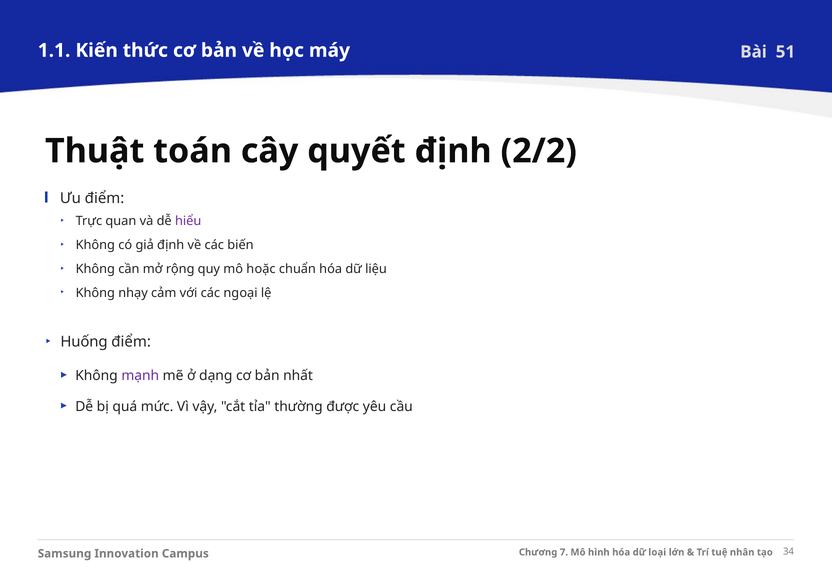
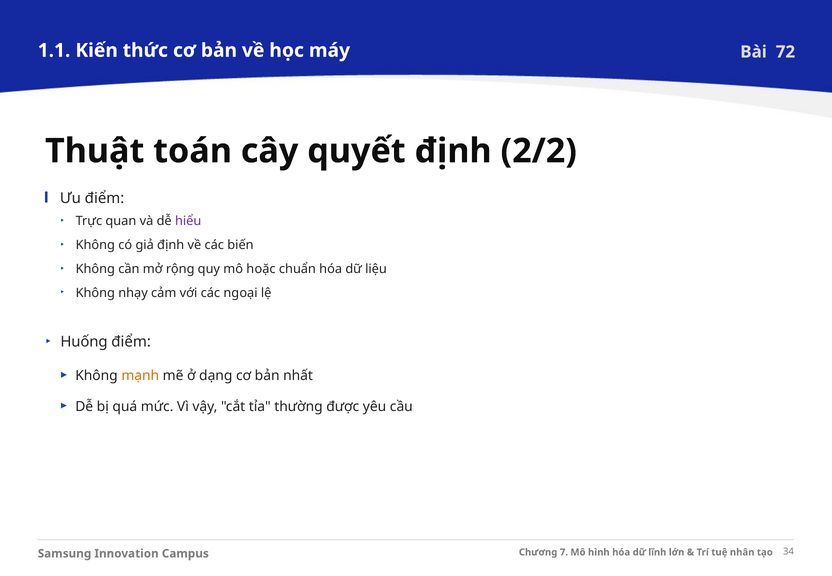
51: 51 -> 72
mạnh colour: purple -> orange
loại: loại -> lĩnh
